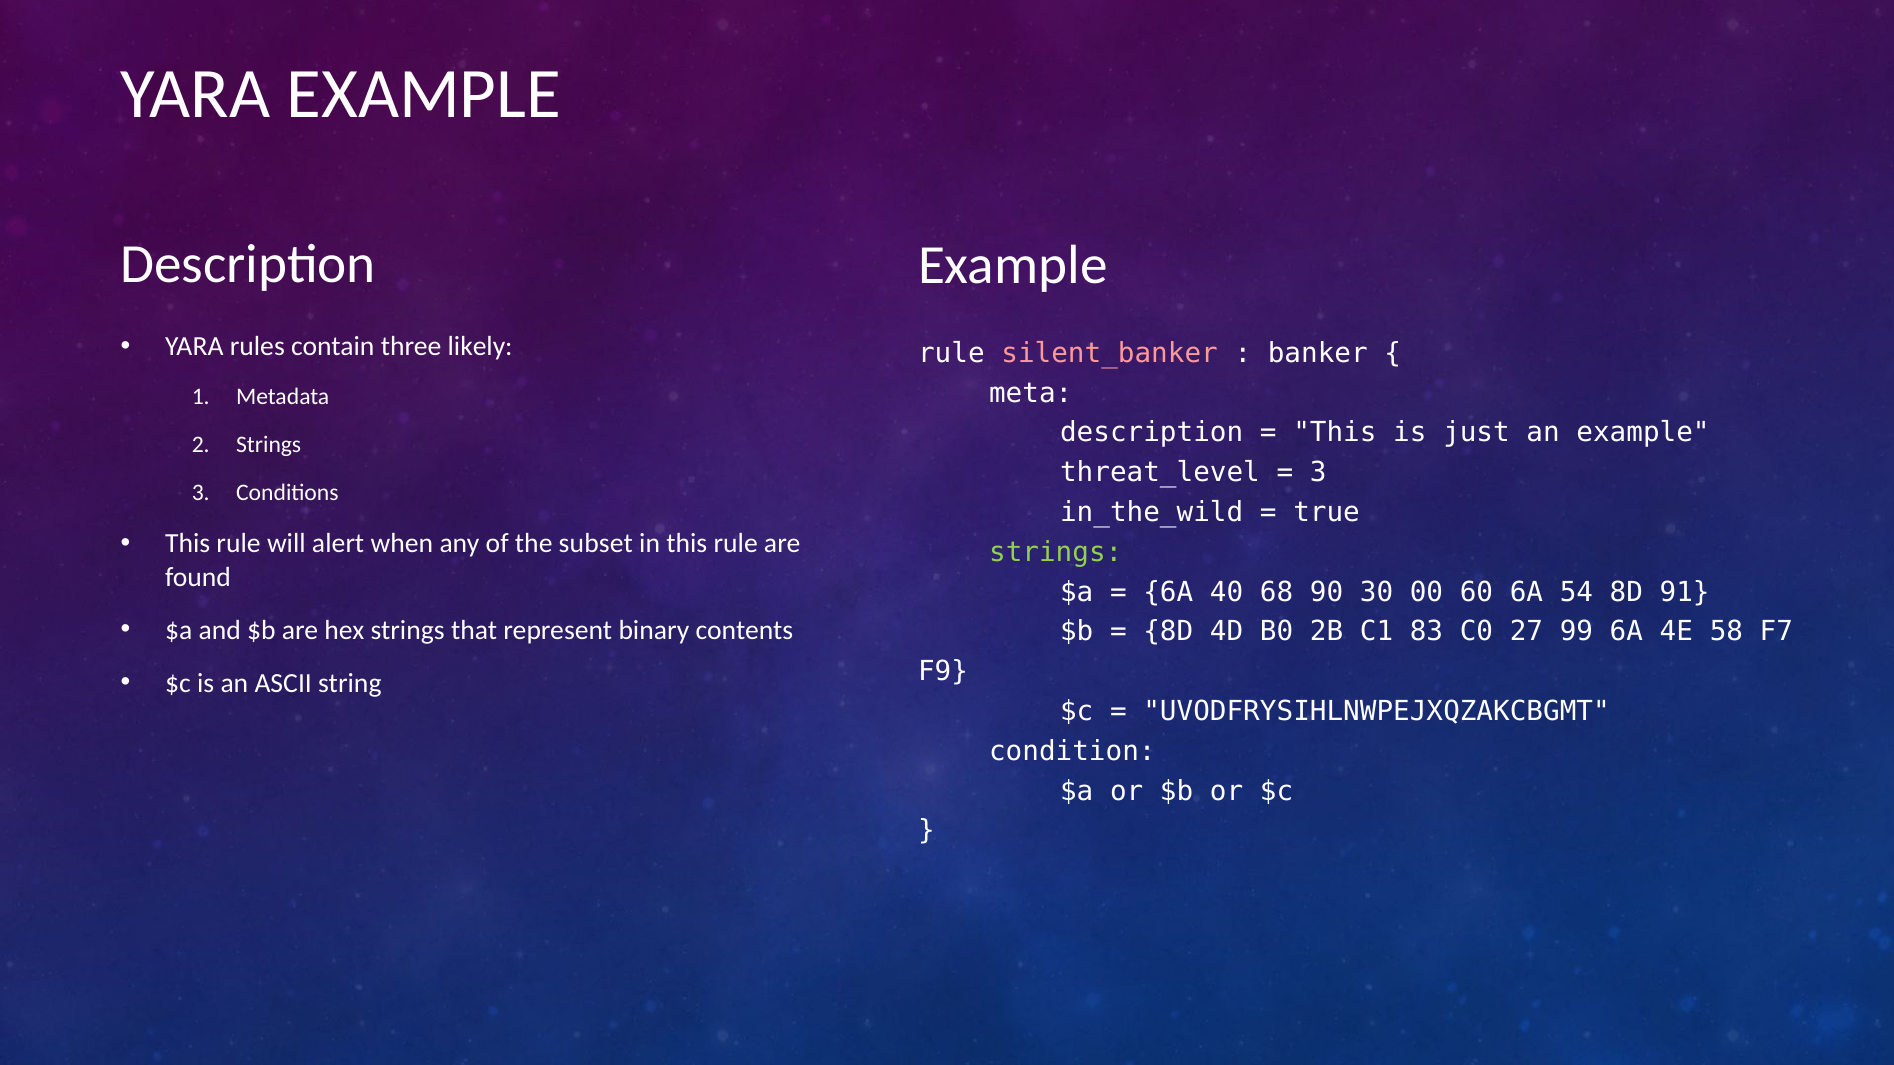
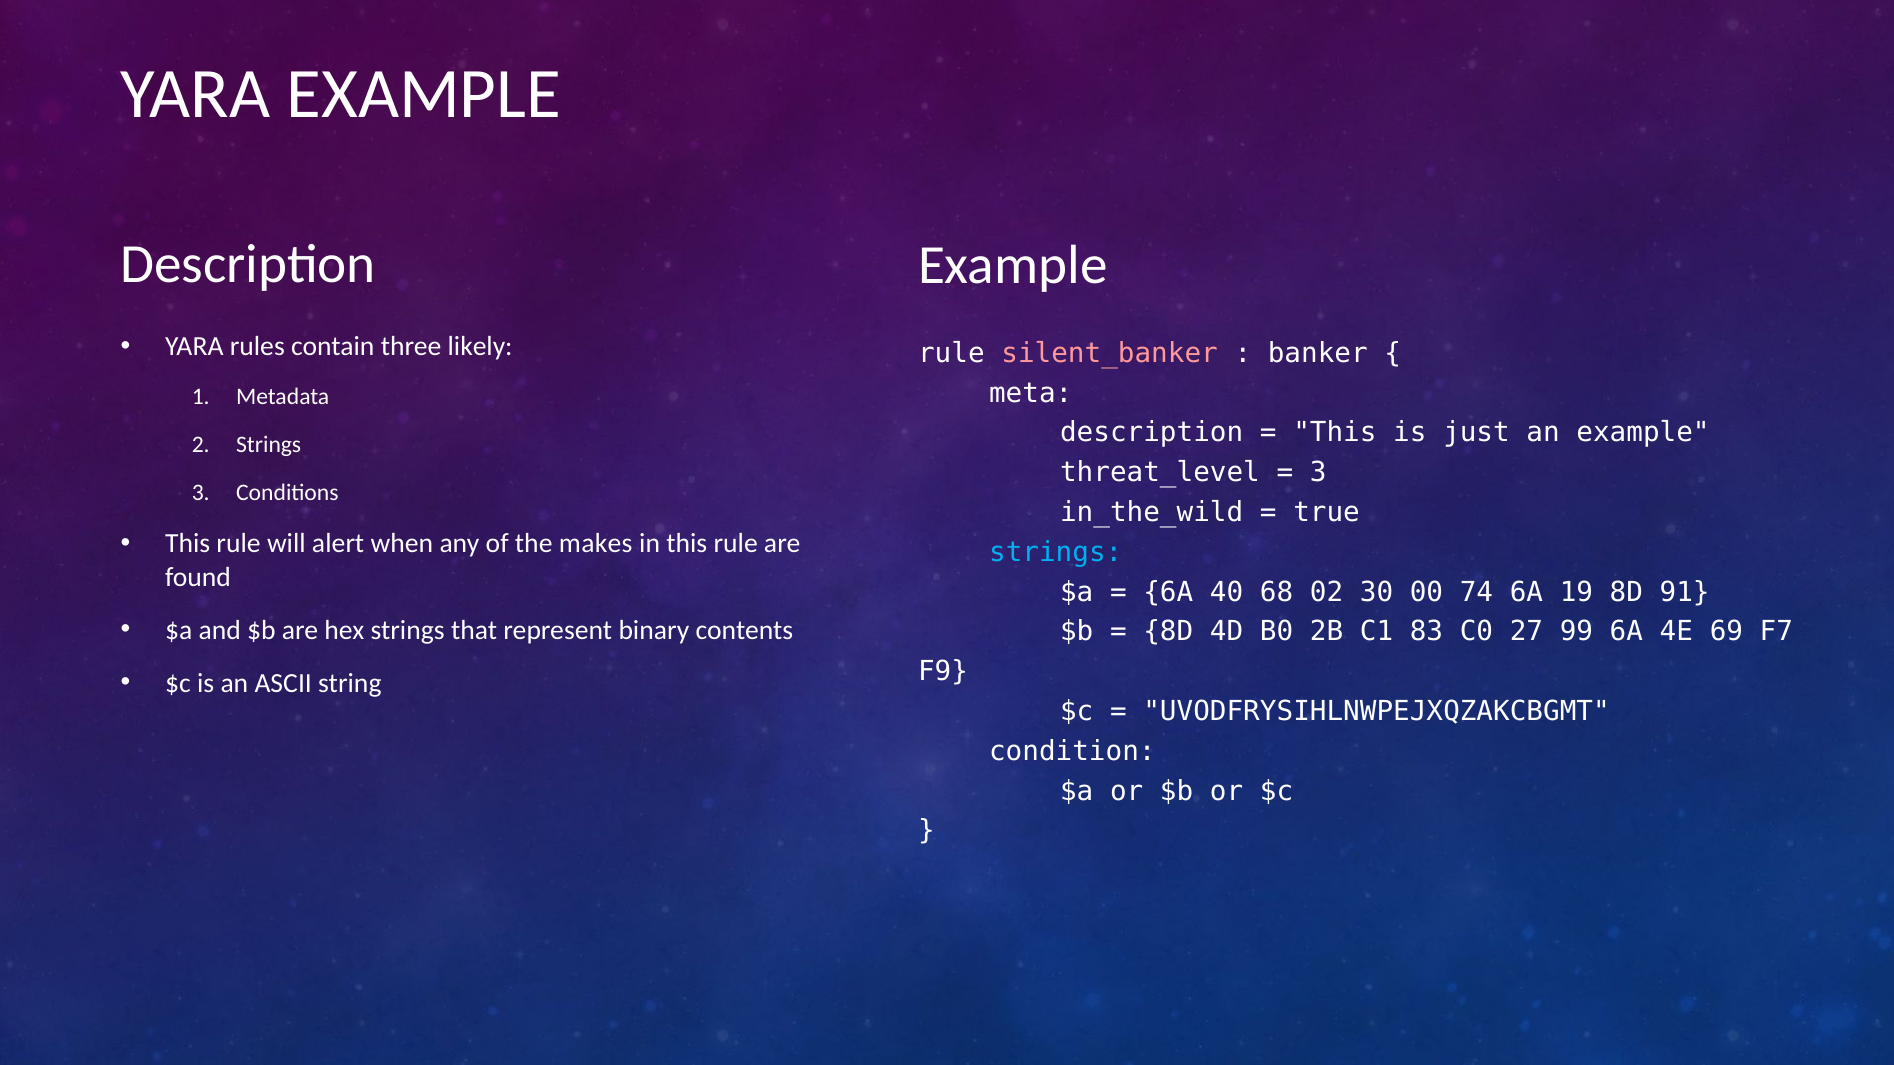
subset: subset -> makes
strings at (1056, 552) colour: light green -> light blue
90: 90 -> 02
60: 60 -> 74
54: 54 -> 19
58: 58 -> 69
